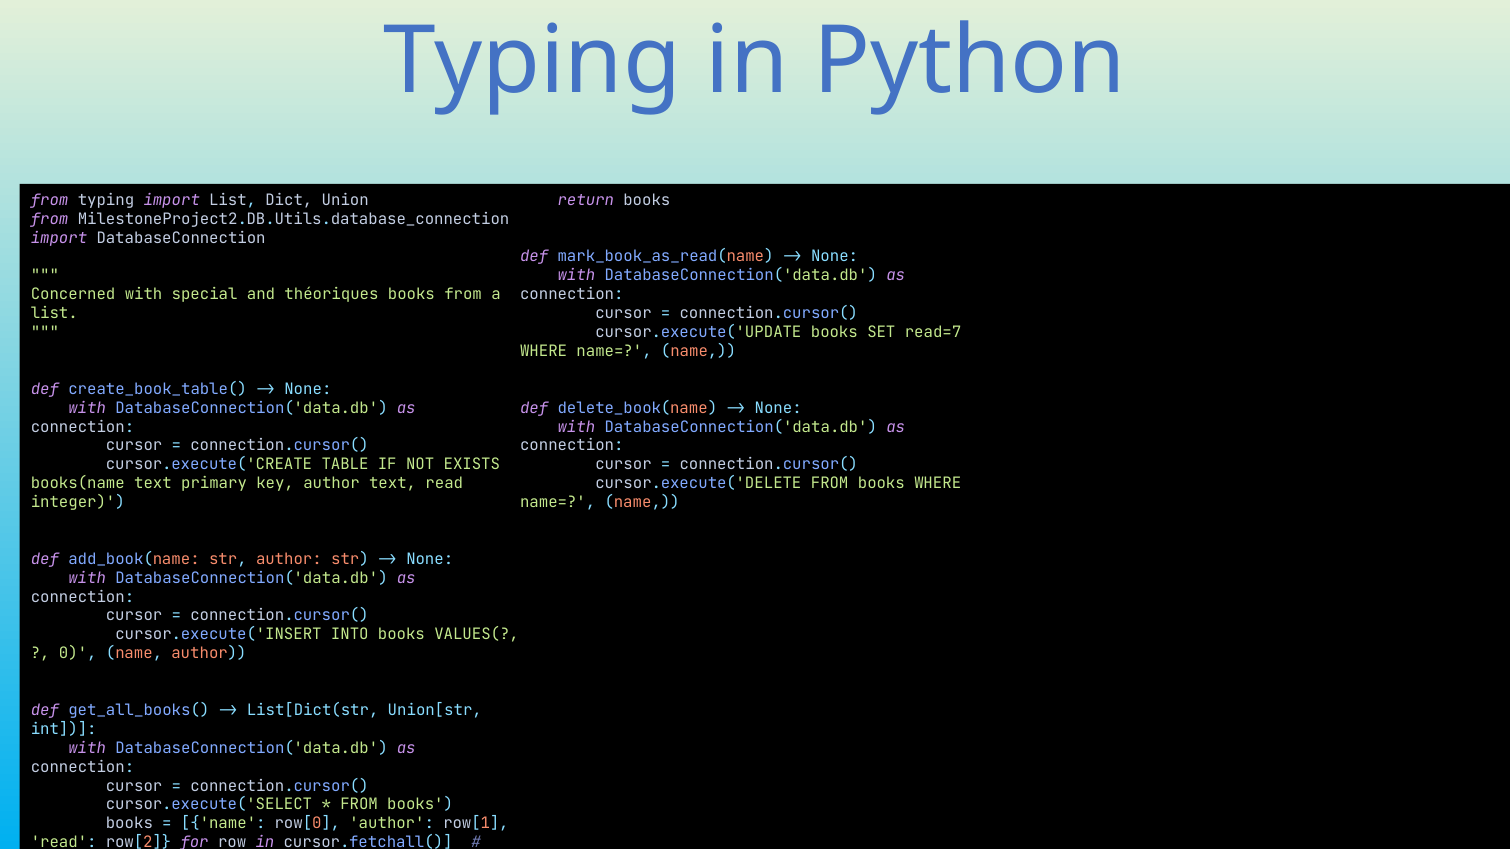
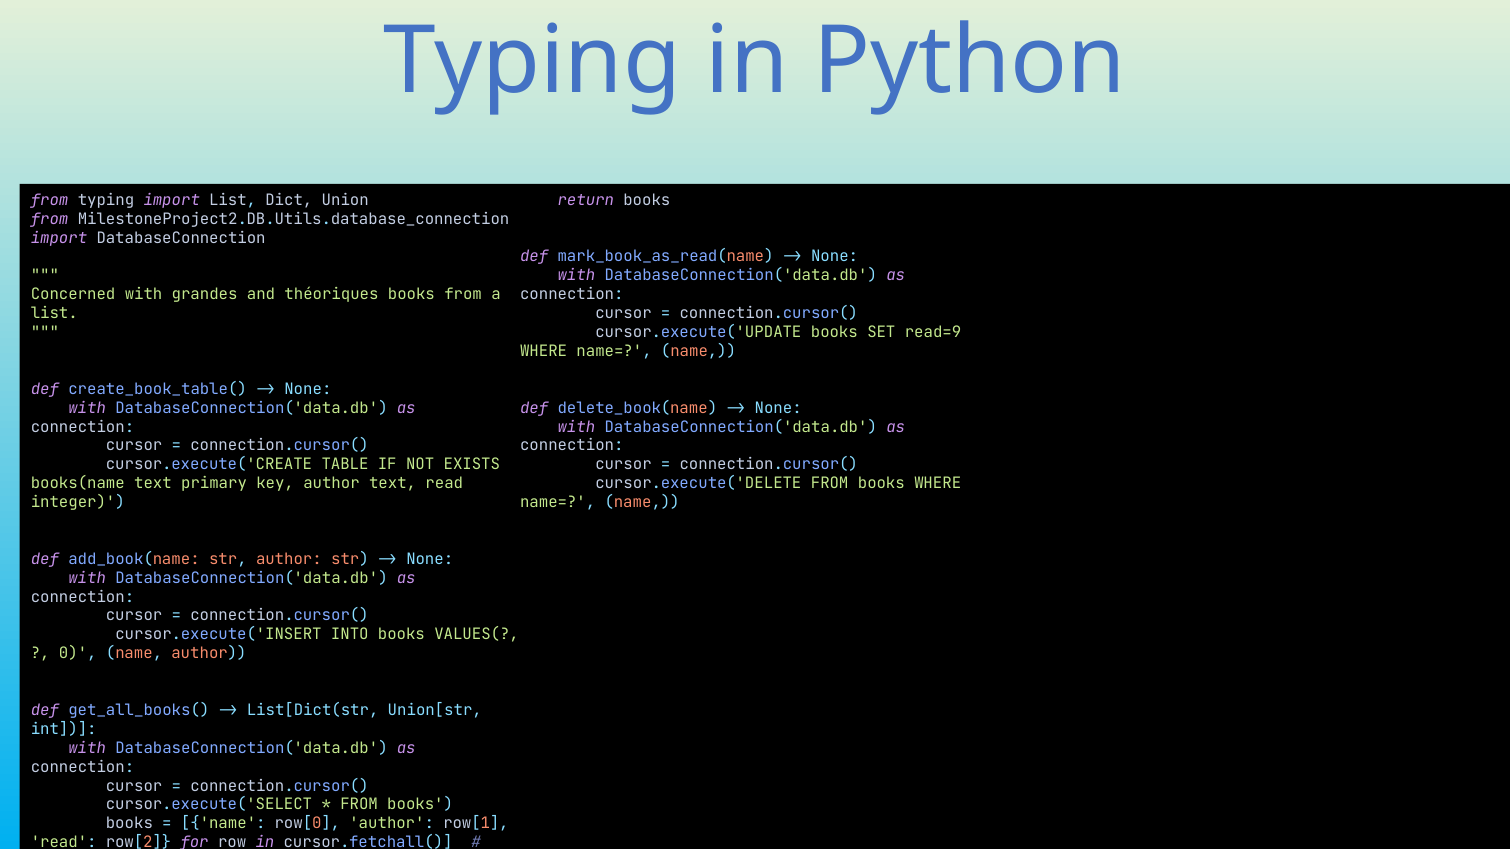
special: special -> grandes
read=7: read=7 -> read=9
